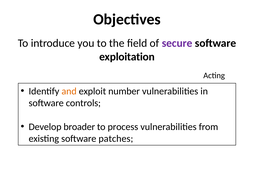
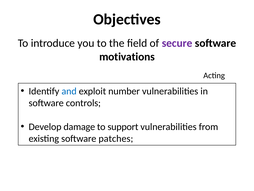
exploitation: exploitation -> motivations
and colour: orange -> blue
broader: broader -> damage
process: process -> support
